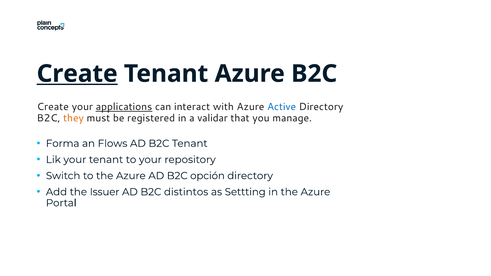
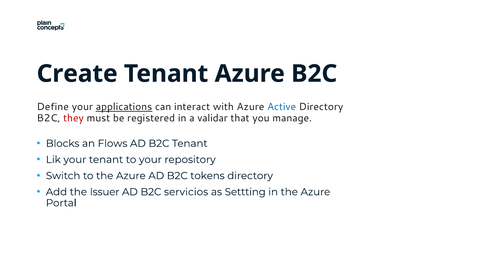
Create at (77, 74) underline: present -> none
Create at (53, 107): Create -> Define
they colour: orange -> red
Forma: Forma -> Blocks
opción: opción -> tokens
distintos: distintos -> servicios
